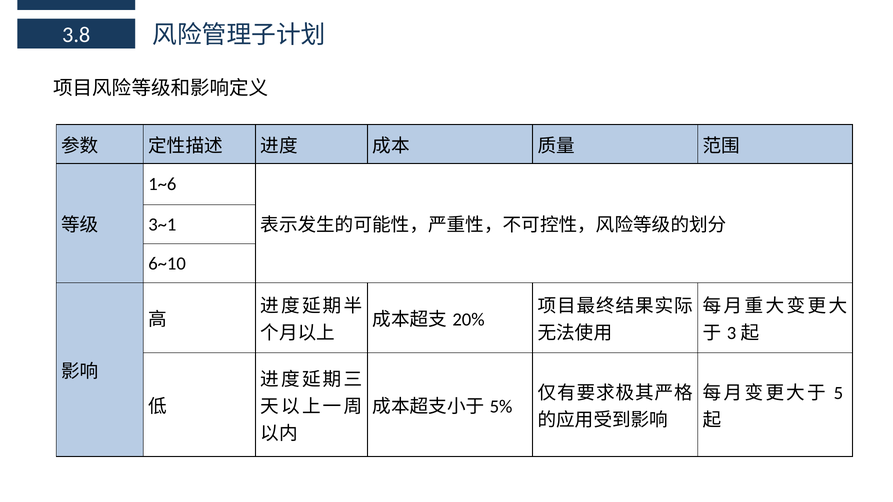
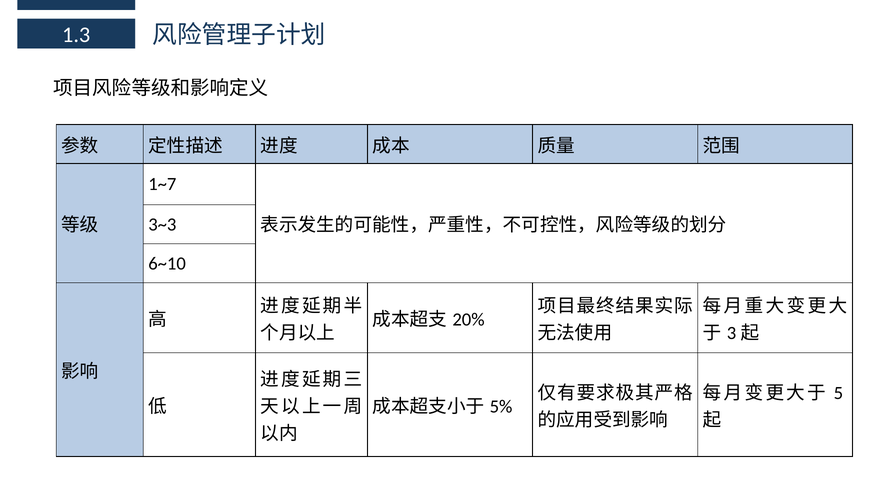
3.8: 3.8 -> 1.3
1~6: 1~6 -> 1~7
3~1: 3~1 -> 3~3
